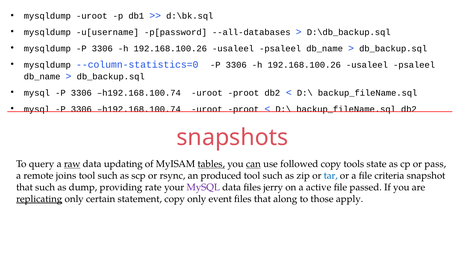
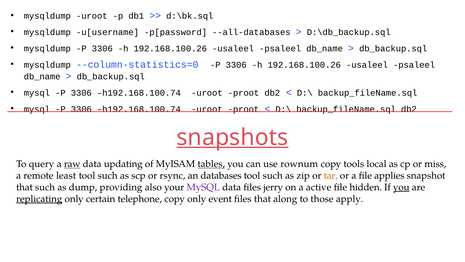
snapshots underline: none -> present
can underline: present -> none
followed: followed -> rownum
state: state -> local
pass: pass -> miss
joins: joins -> least
produced: produced -> databases
tar colour: blue -> orange
criteria: criteria -> applies
rate: rate -> also
passed: passed -> hidden
you at (401, 187) underline: none -> present
statement: statement -> telephone
